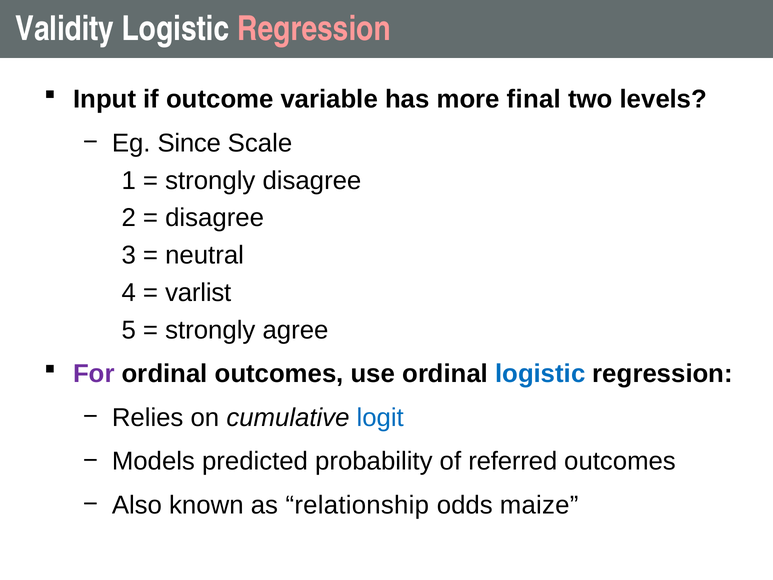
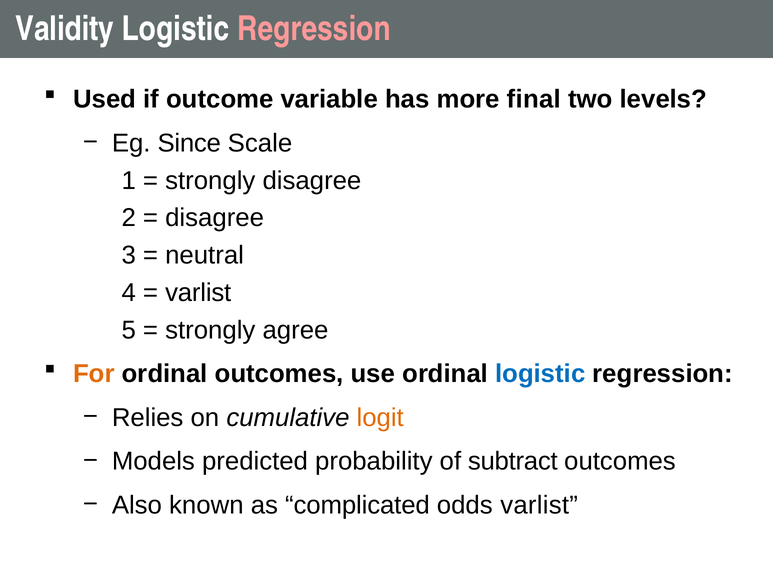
Input: Input -> Used
For colour: purple -> orange
logit colour: blue -> orange
referred: referred -> subtract
relationship: relationship -> complicated
odds maize: maize -> varlist
